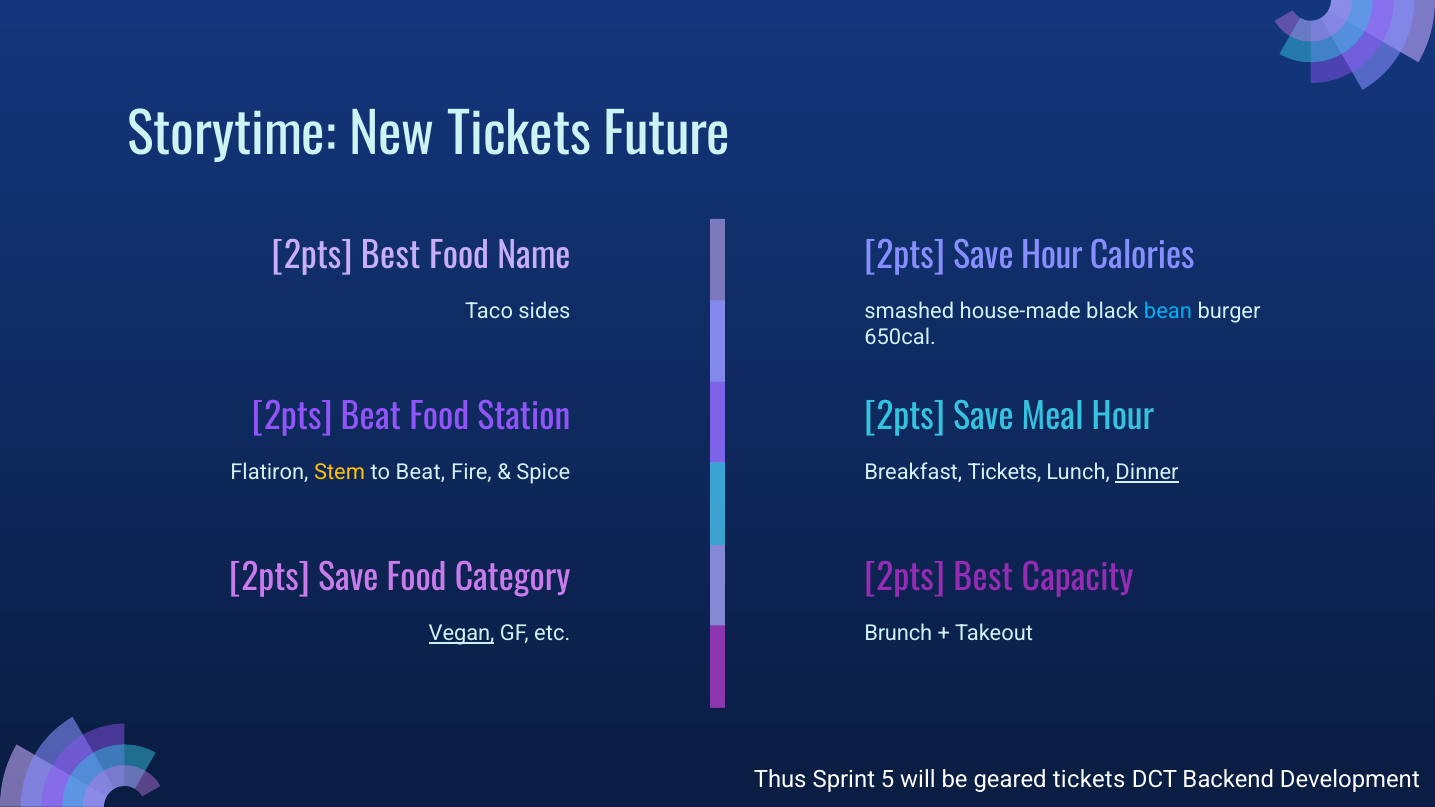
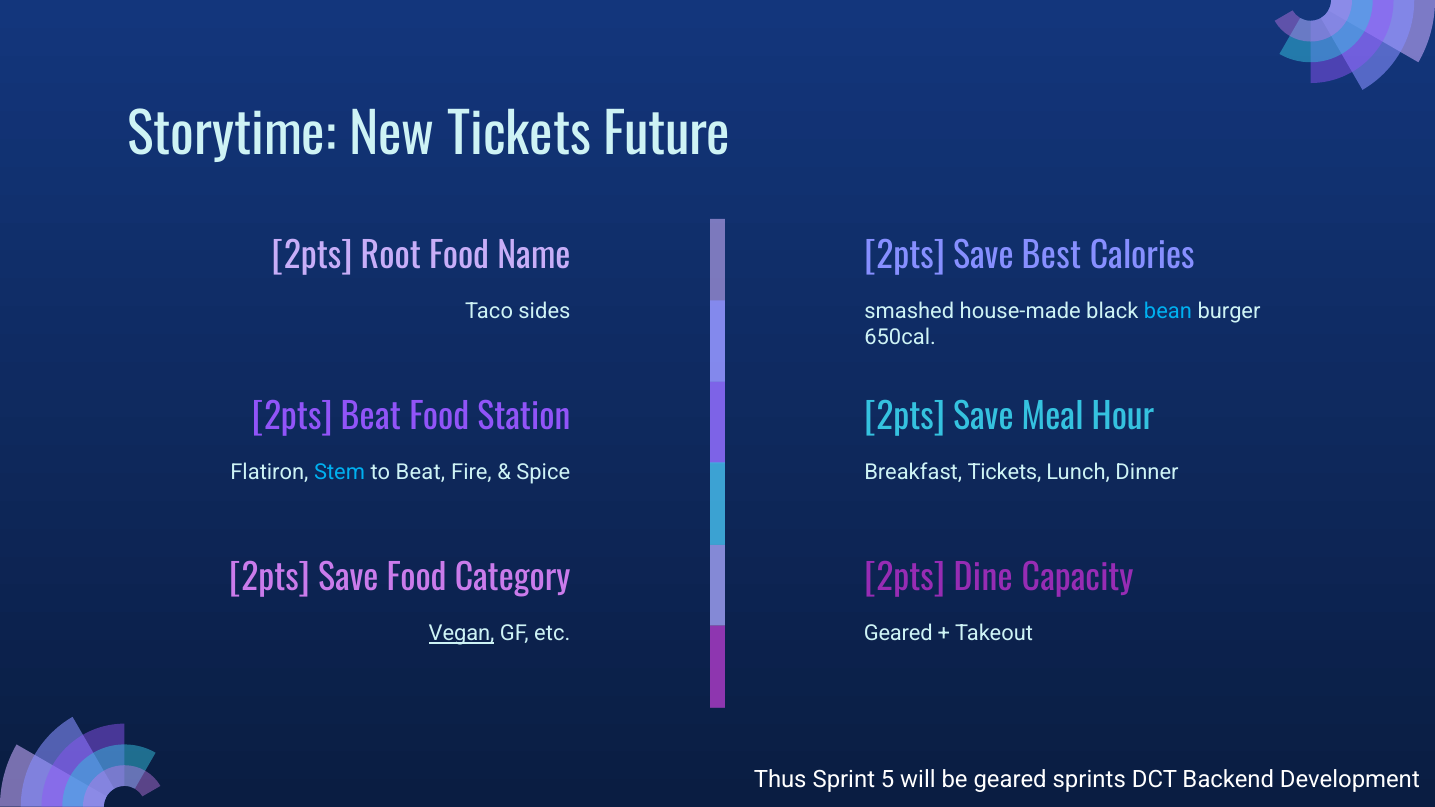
Best at (391, 256): Best -> Root
Save Hour: Hour -> Best
Stem colour: yellow -> light blue
Dinner underline: present -> none
Best at (983, 579): Best -> Dine
Brunch at (898, 634): Brunch -> Geared
geared tickets: tickets -> sprints
